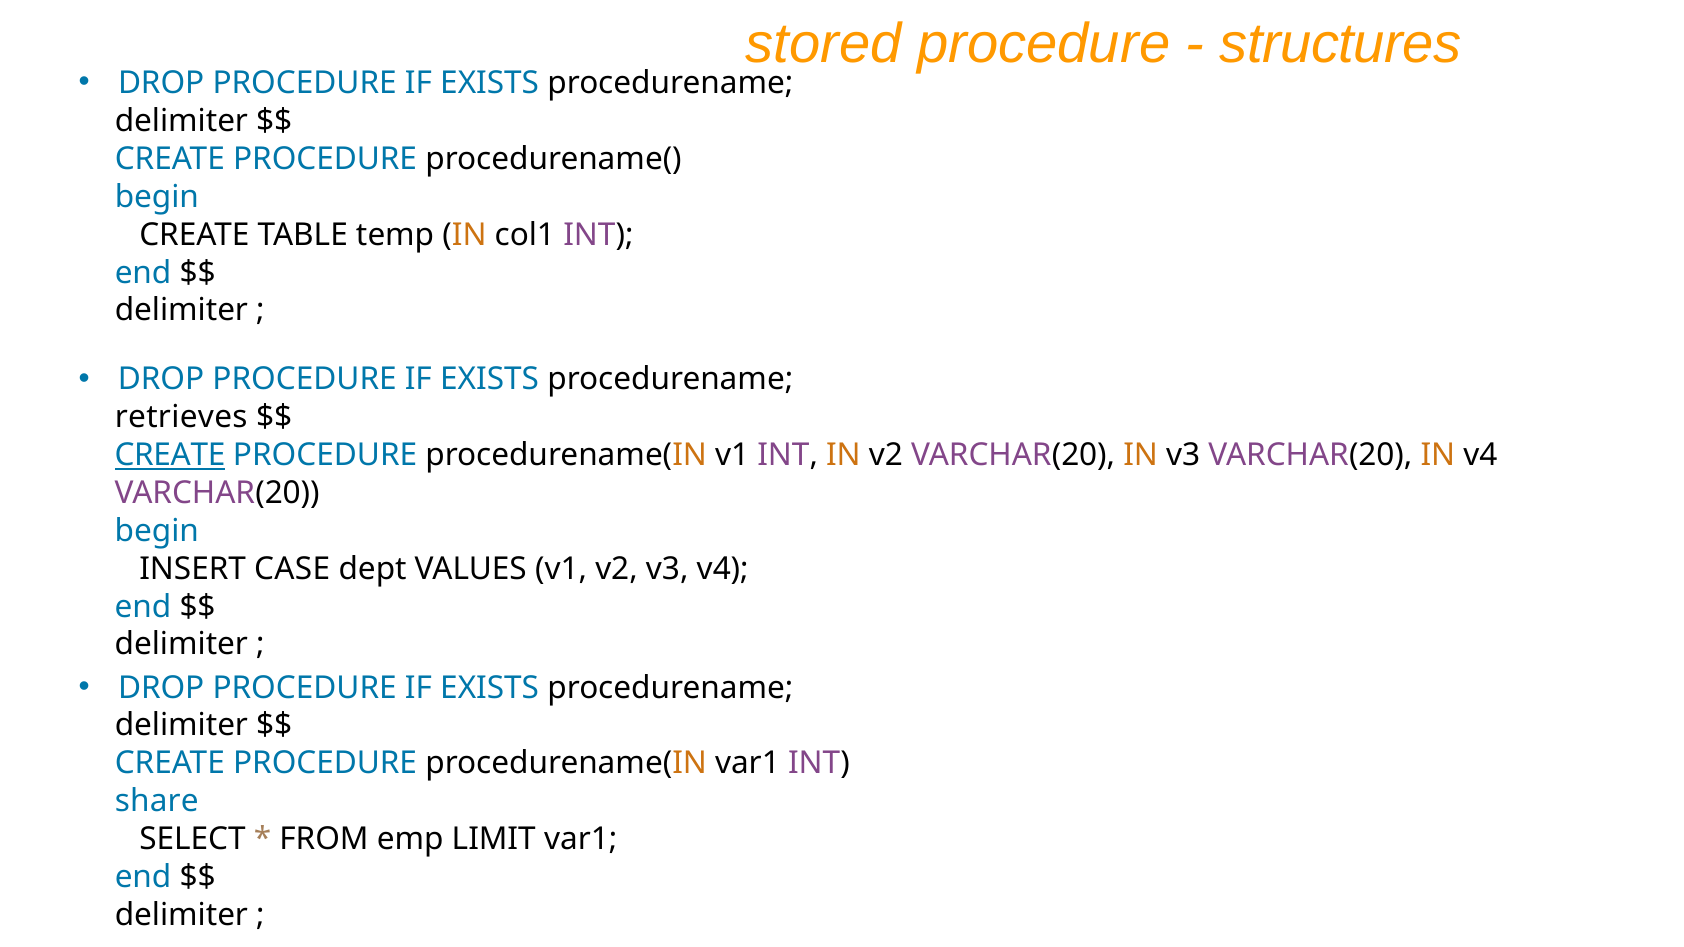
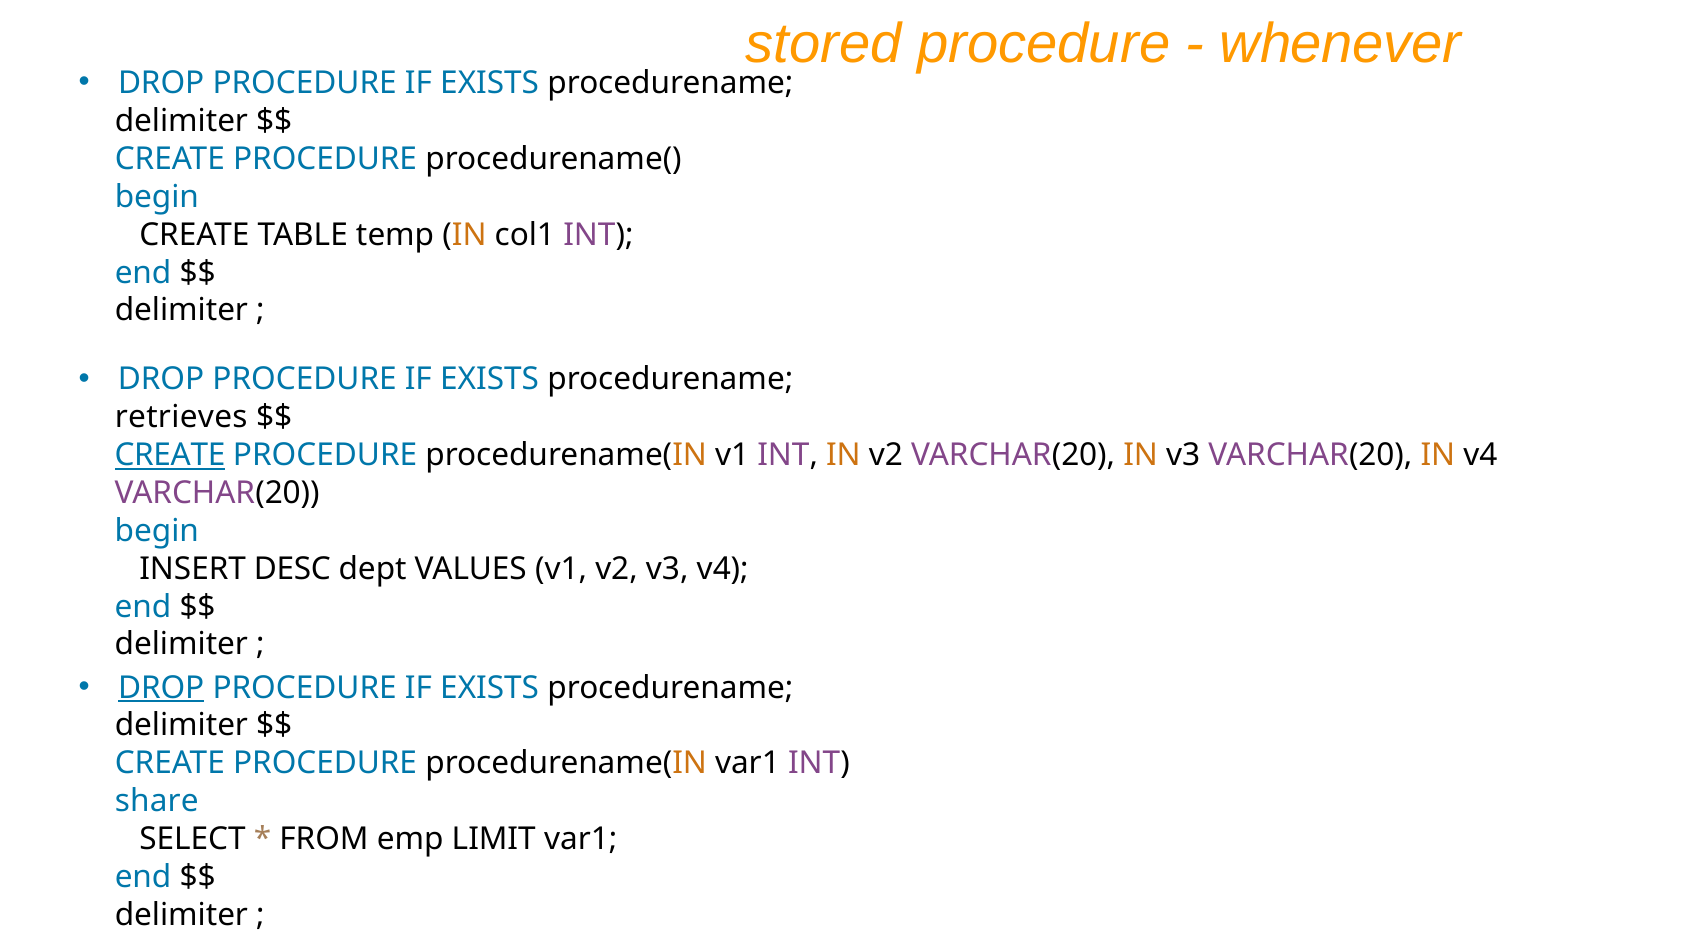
structures: structures -> whenever
CASE: CASE -> DESC
DROP at (161, 688) underline: none -> present
